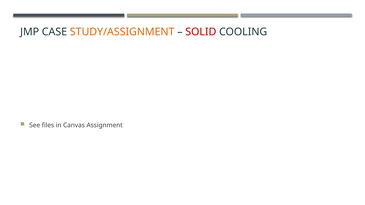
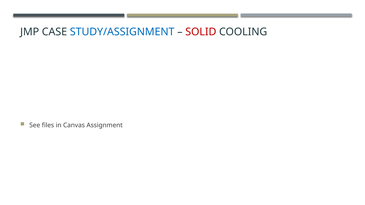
STUDY/ASSIGNMENT colour: orange -> blue
